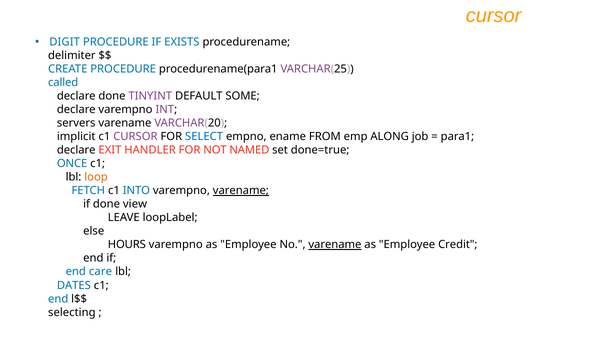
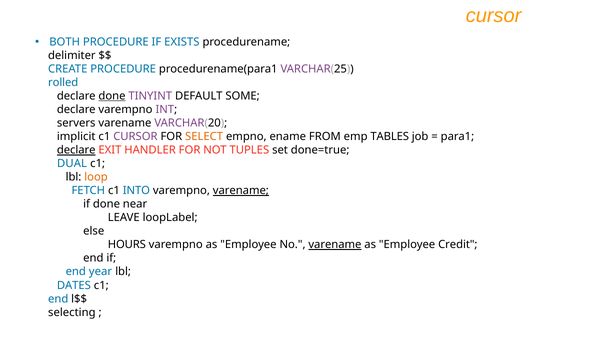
DIGIT: DIGIT -> BOTH
called: called -> rolled
done at (112, 96) underline: none -> present
SELECT colour: blue -> orange
ALONG: ALONG -> TABLES
declare at (76, 150) underline: none -> present
NAMED: NAMED -> TUPLES
ONCE: ONCE -> DUAL
view: view -> near
care: care -> year
